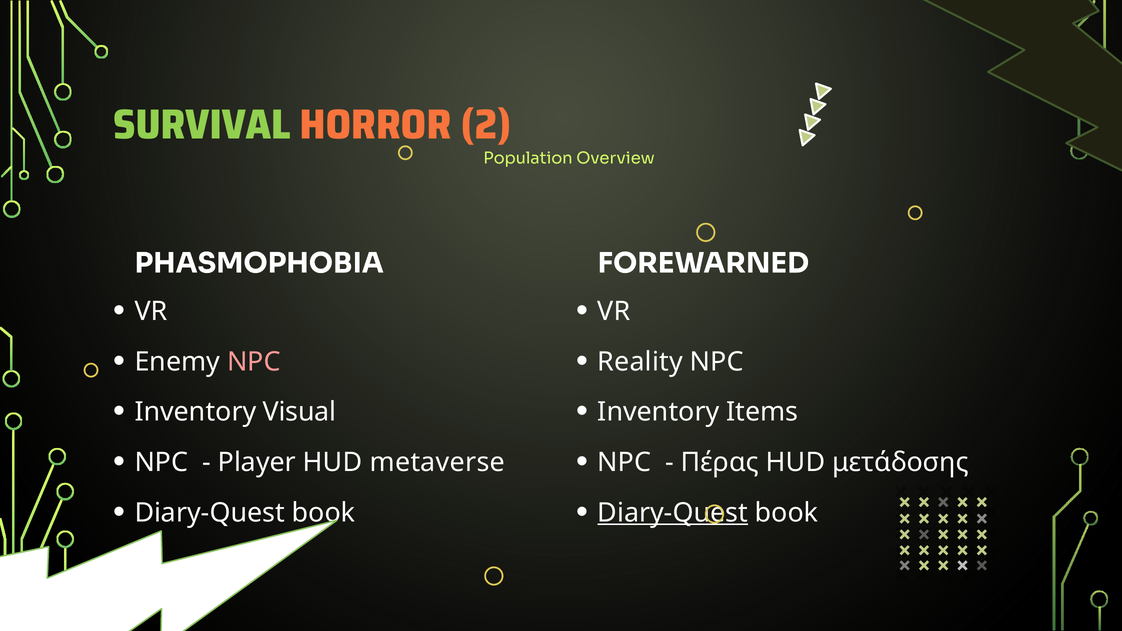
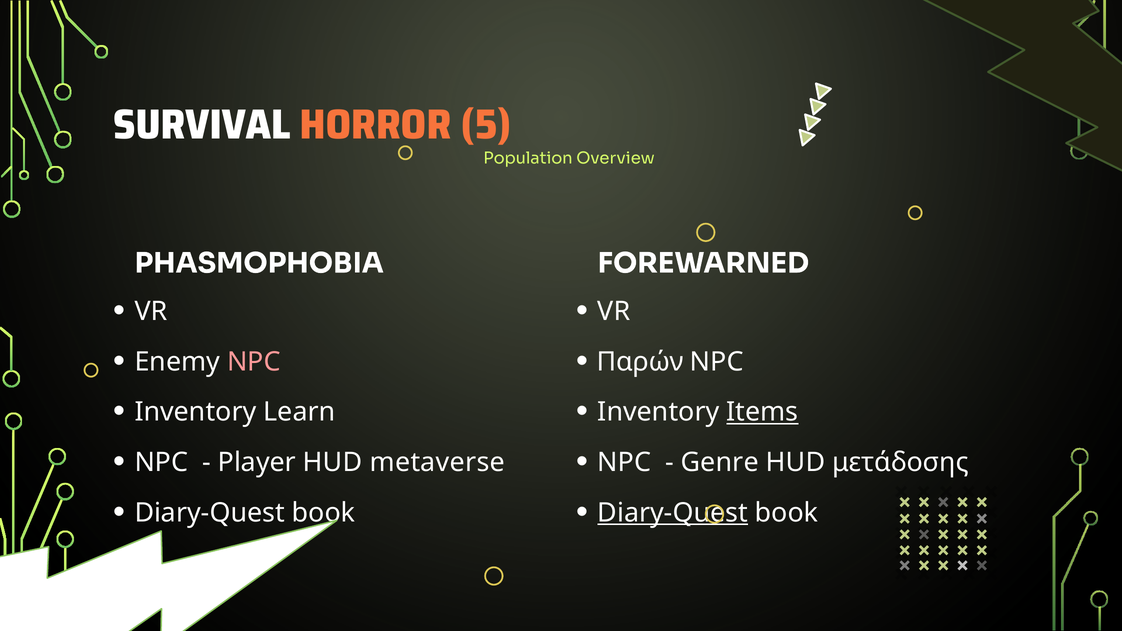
SURVIVAL colour: light green -> white
2: 2 -> 5
Reality: Reality -> Παρών
Visual: Visual -> Learn
Items underline: none -> present
Πέρας: Πέρας -> Genre
